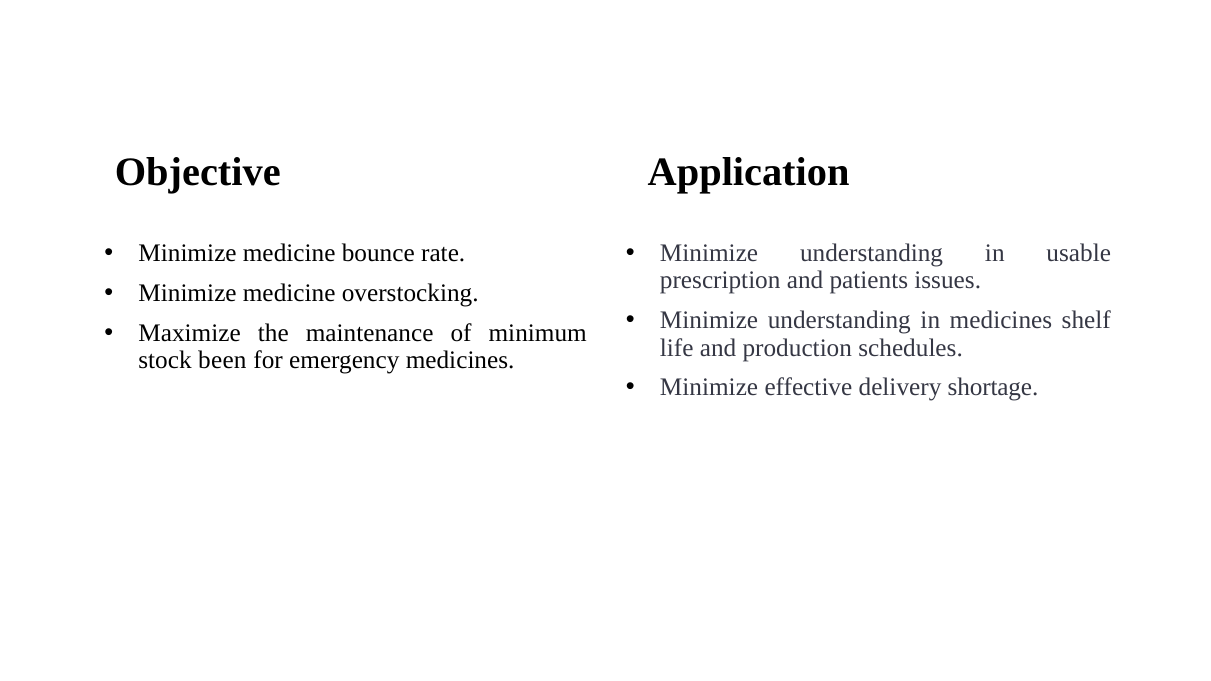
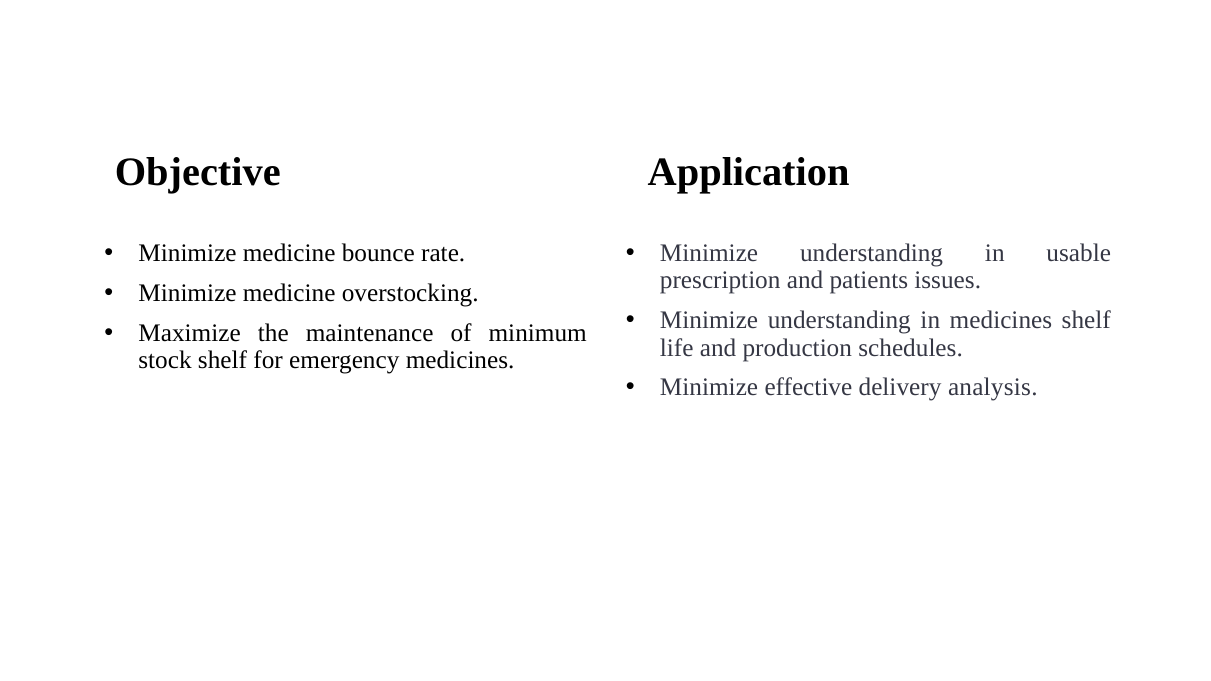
stock been: been -> shelf
shortage: shortage -> analysis
